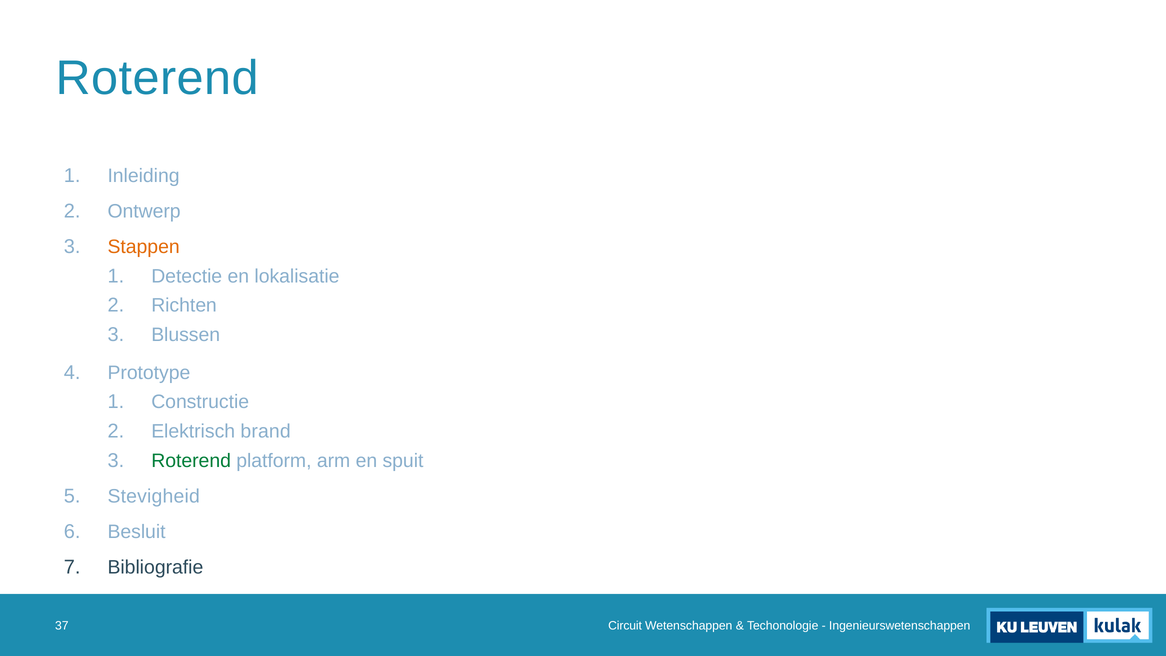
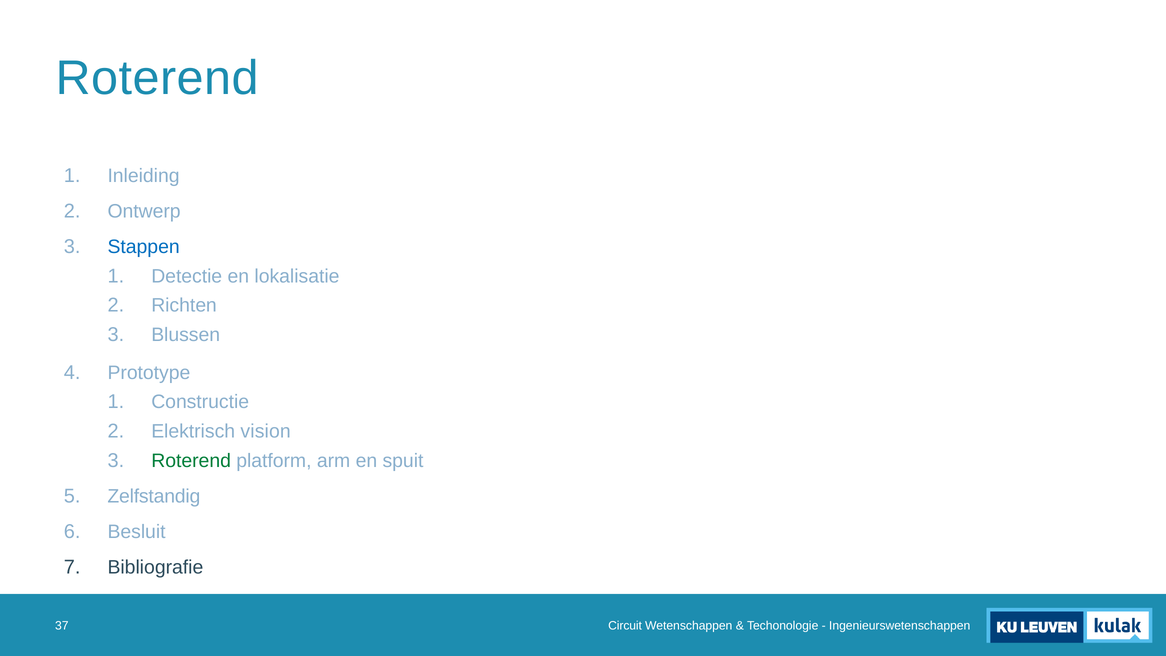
Stappen colour: orange -> blue
brand: brand -> vision
Stevigheid: Stevigheid -> Zelfstandig
